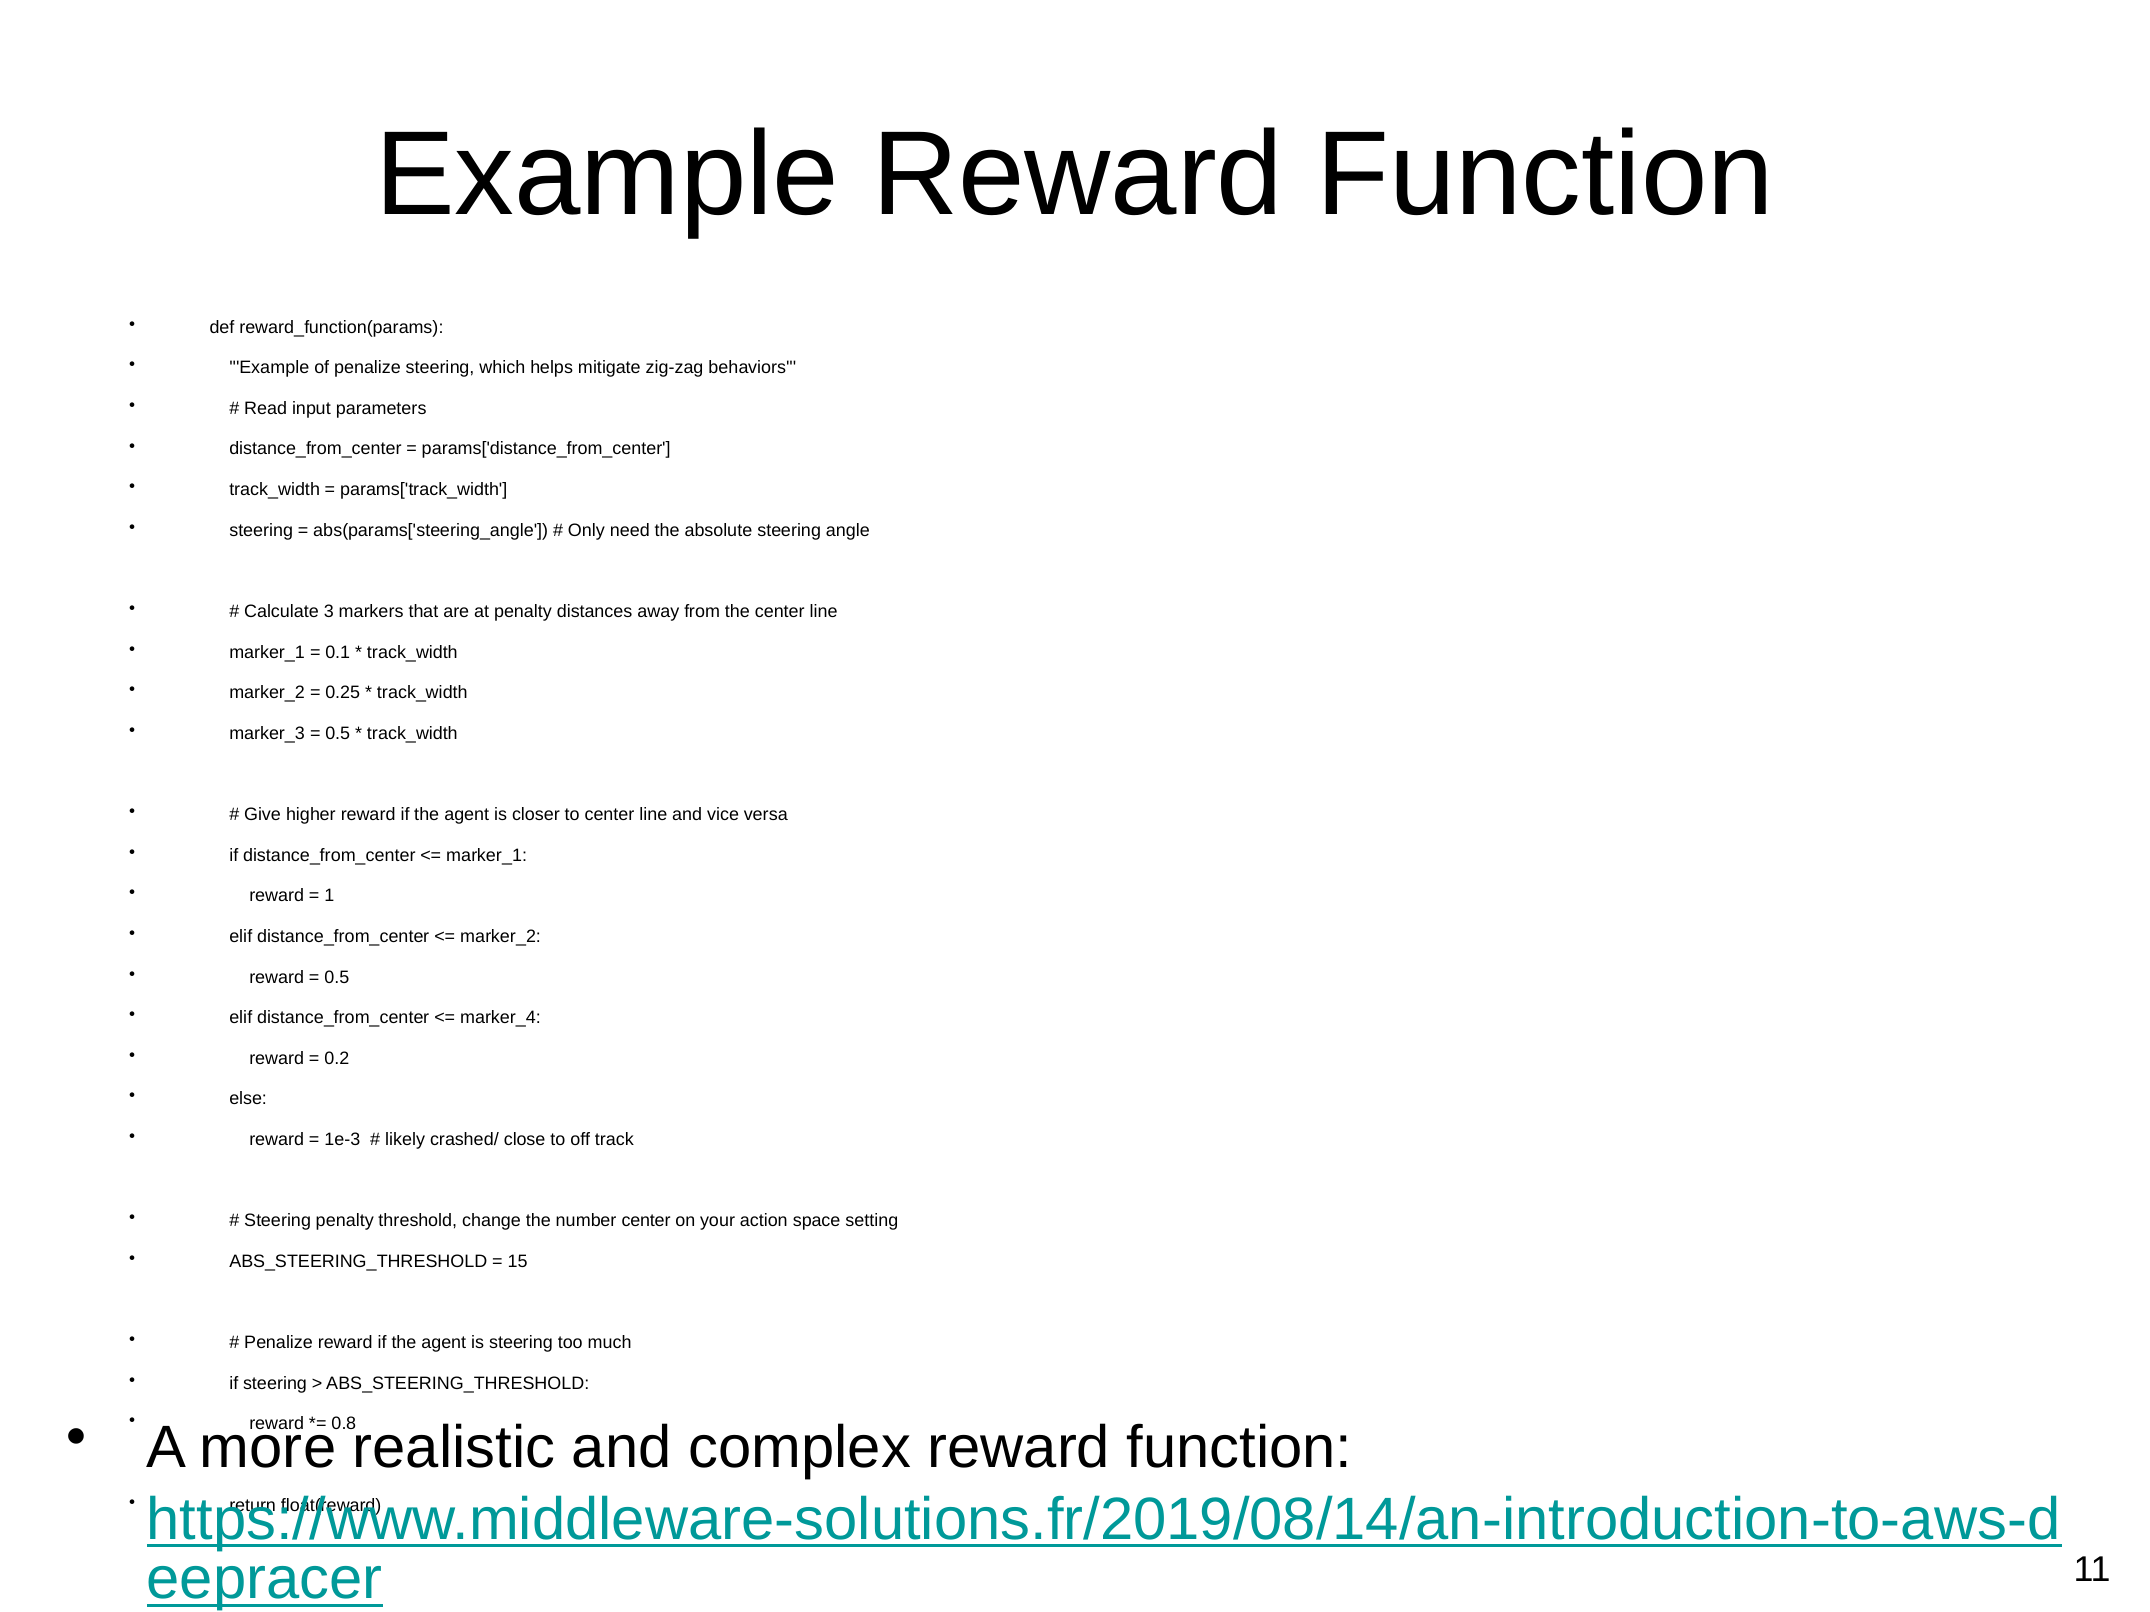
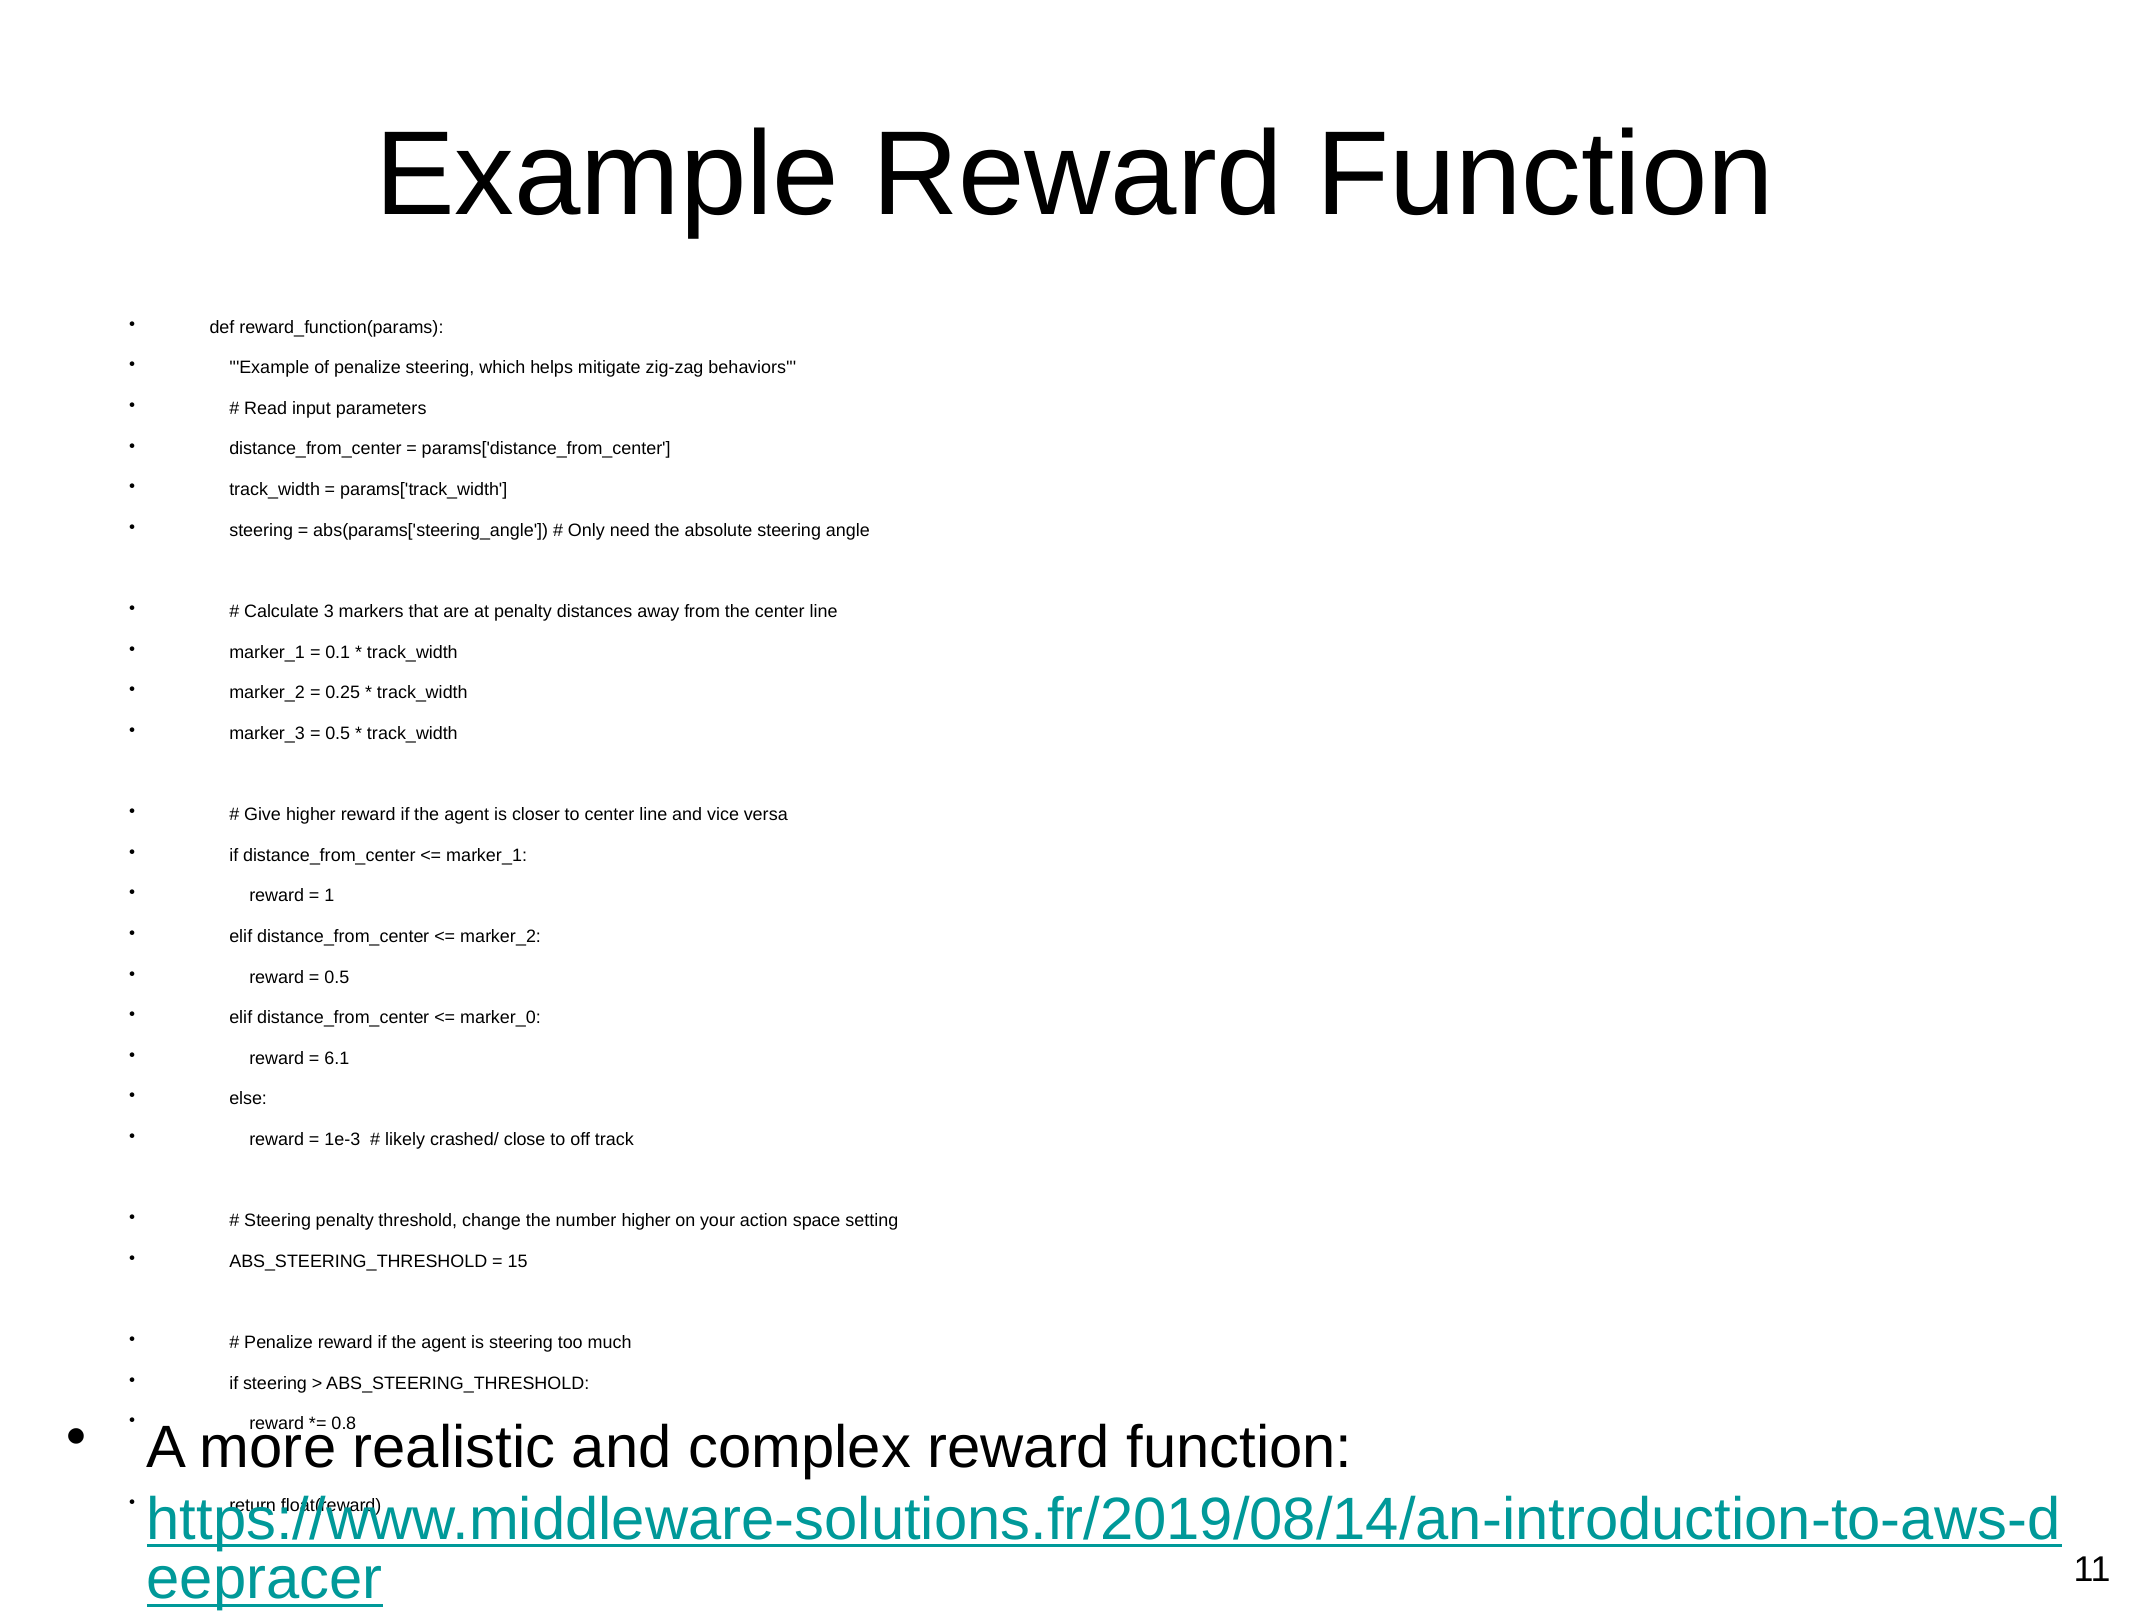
marker_4: marker_4 -> marker_0
0.2: 0.2 -> 6.1
number center: center -> higher
